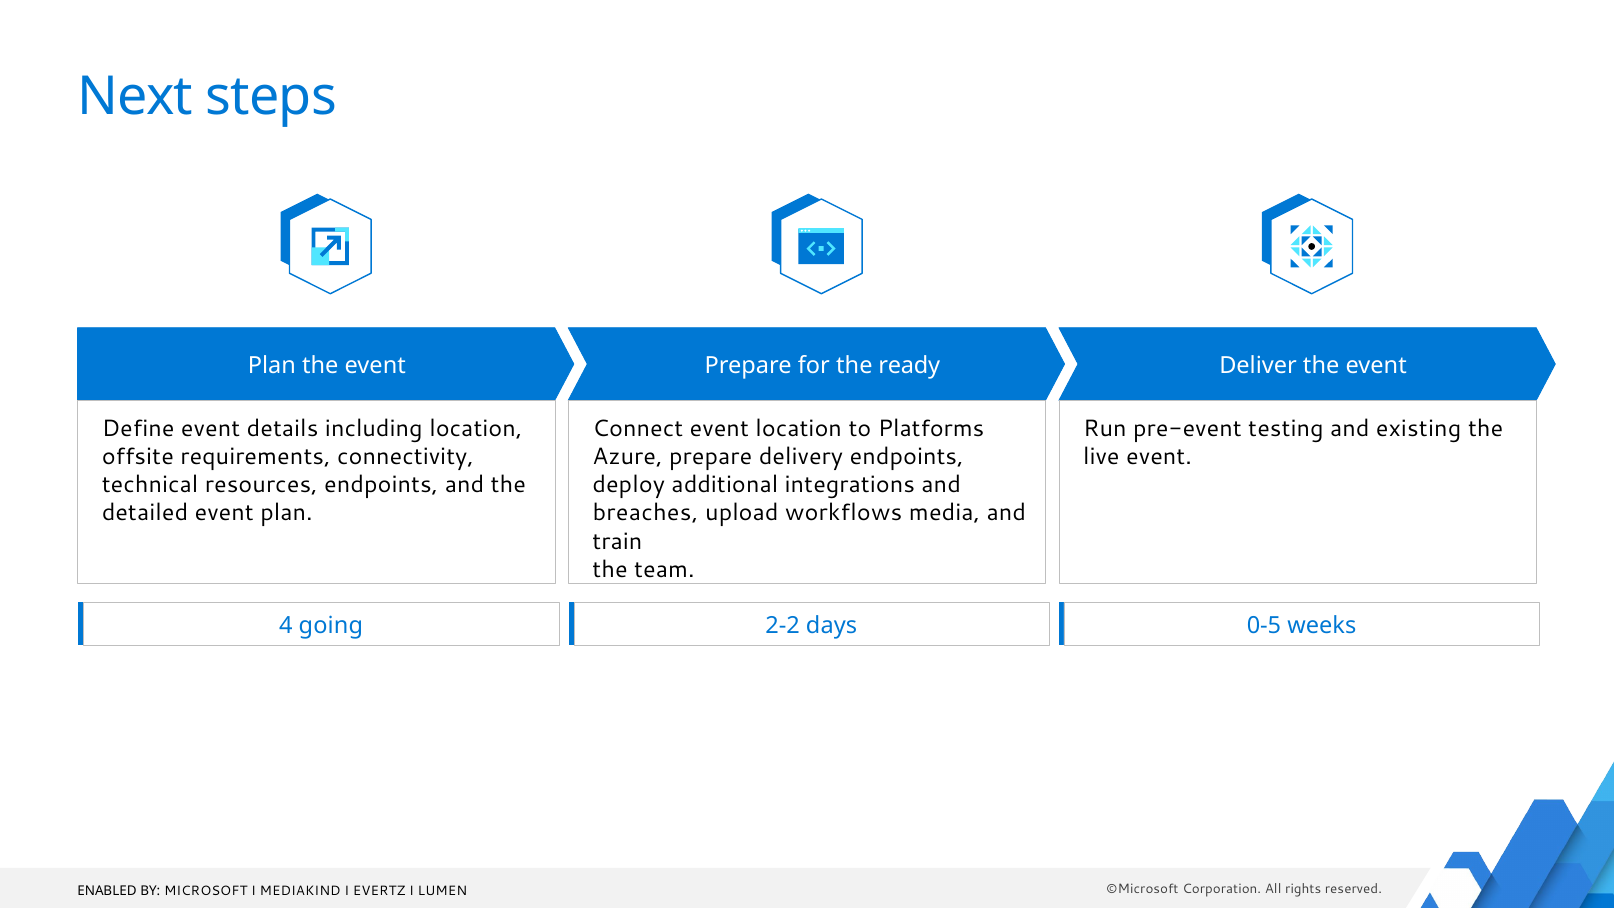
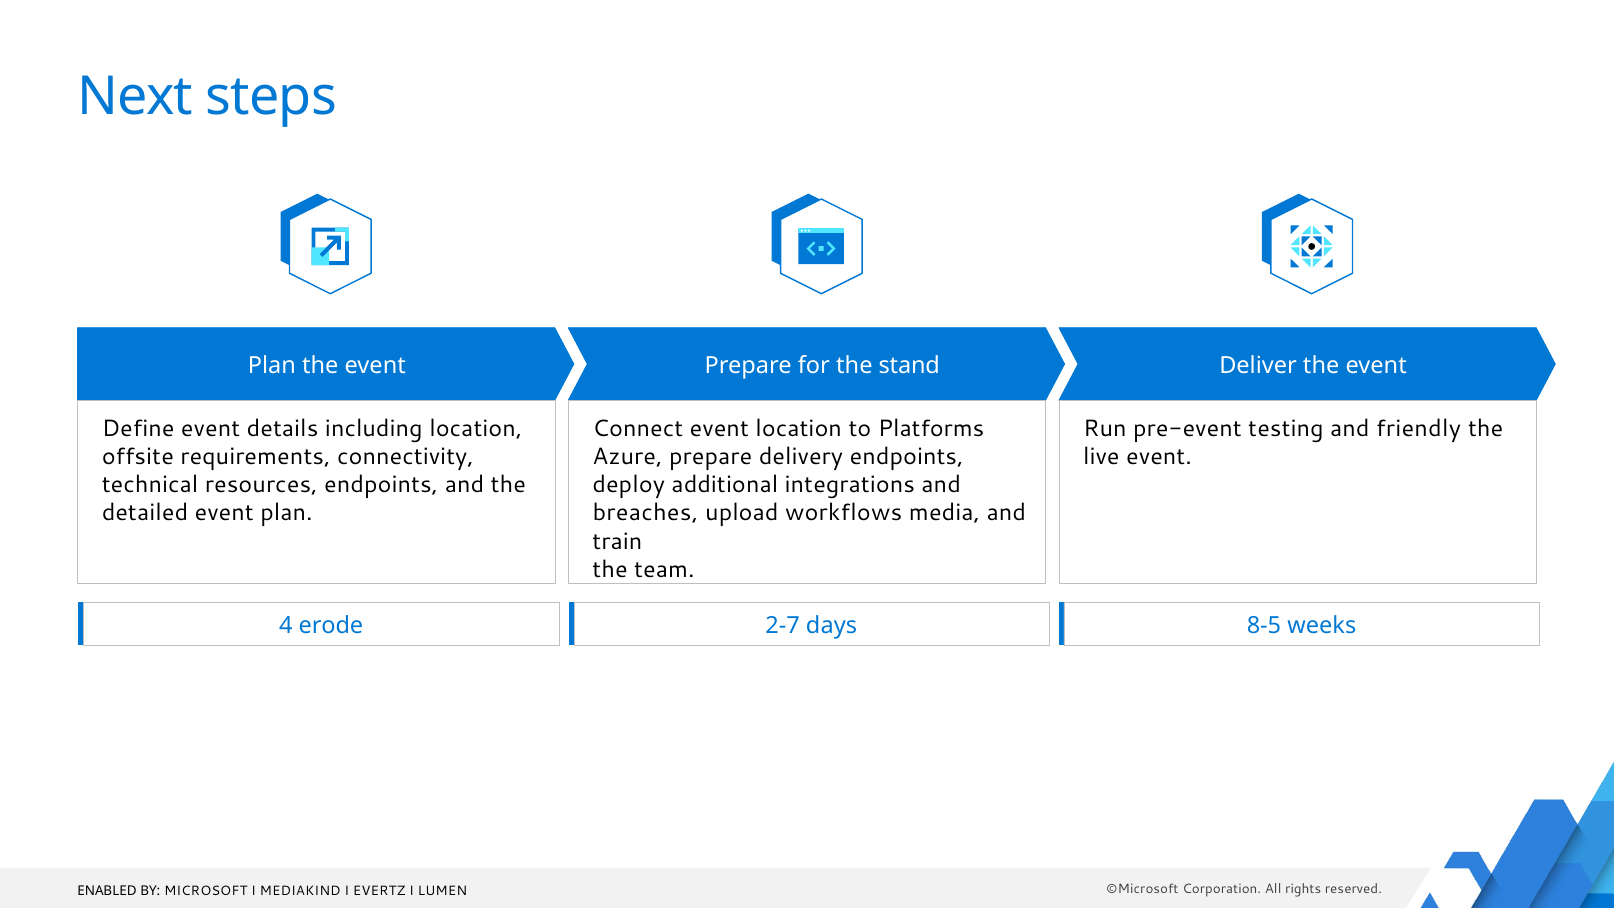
ready: ready -> stand
existing: existing -> friendly
going: going -> erode
2-2: 2-2 -> 2-7
0-5: 0-5 -> 8-5
